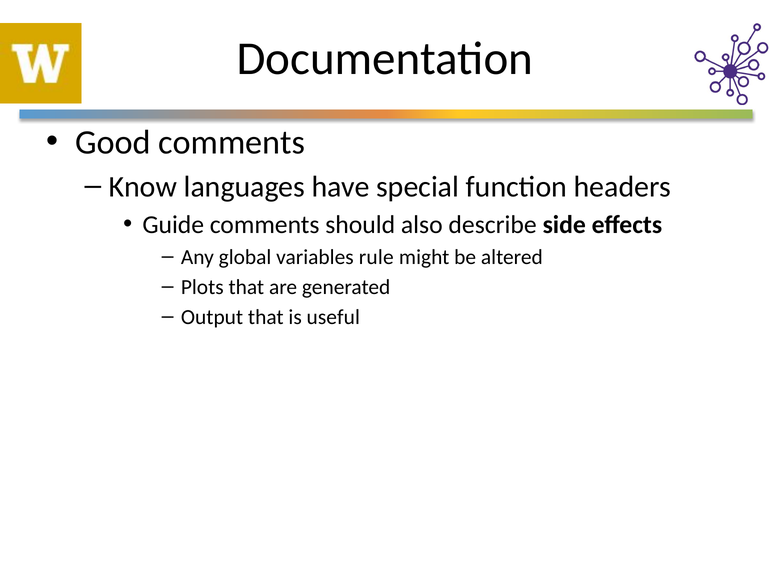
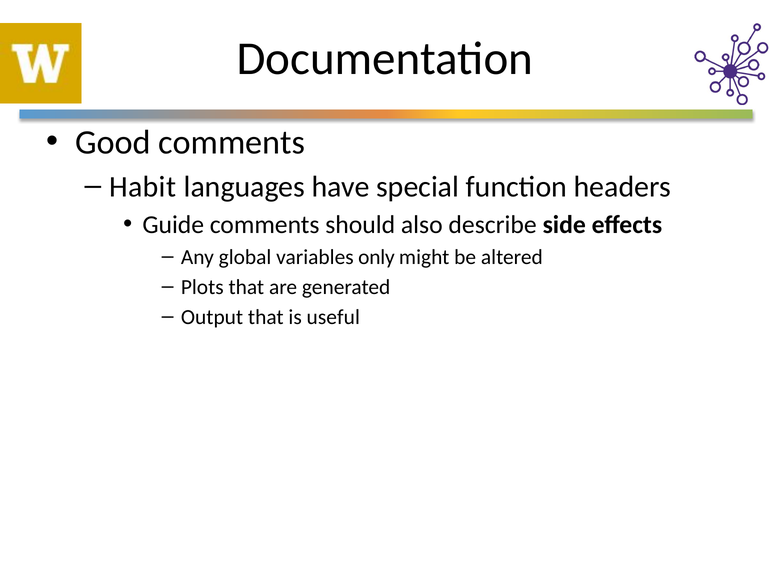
Know: Know -> Habit
rule: rule -> only
